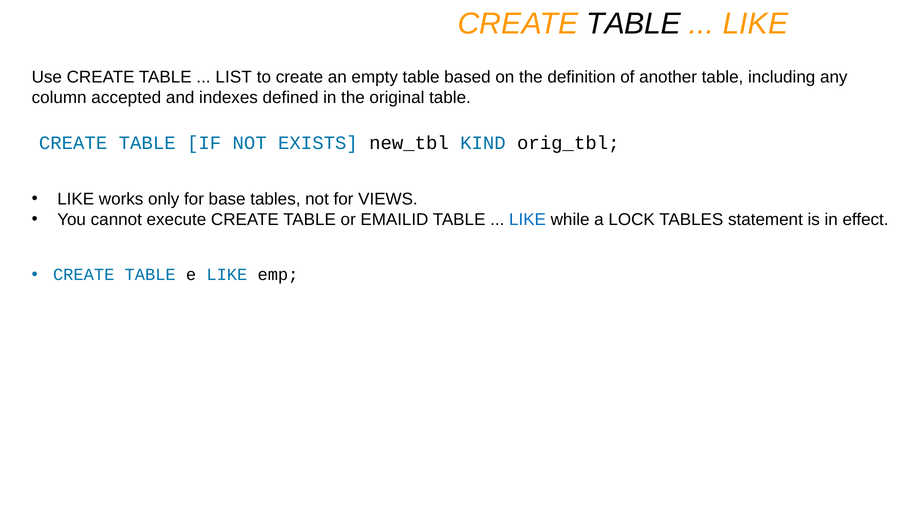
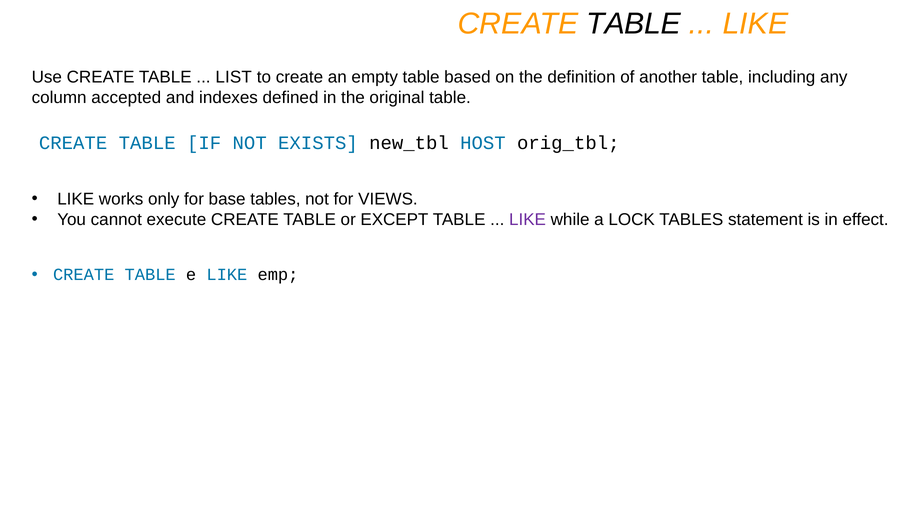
KIND: KIND -> HOST
EMAILID: EMAILID -> EXCEPT
LIKE at (528, 220) colour: blue -> purple
